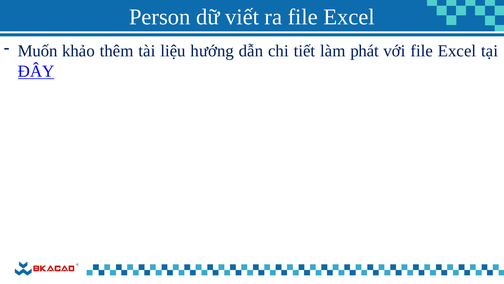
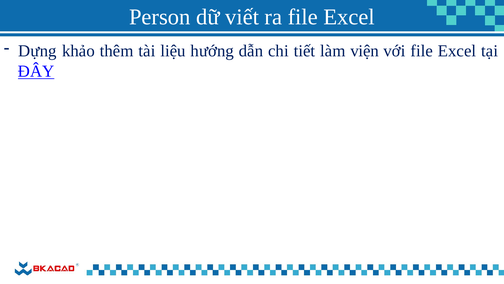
Muốn: Muốn -> Dựng
phát: phát -> viện
